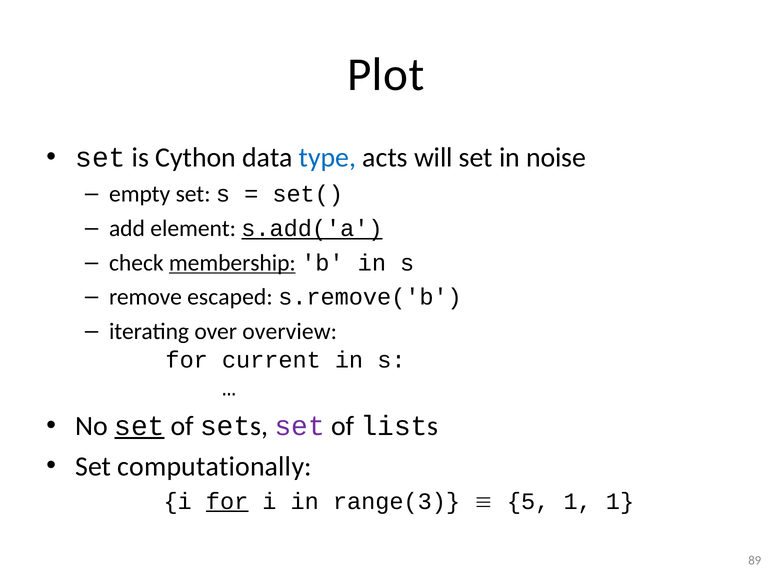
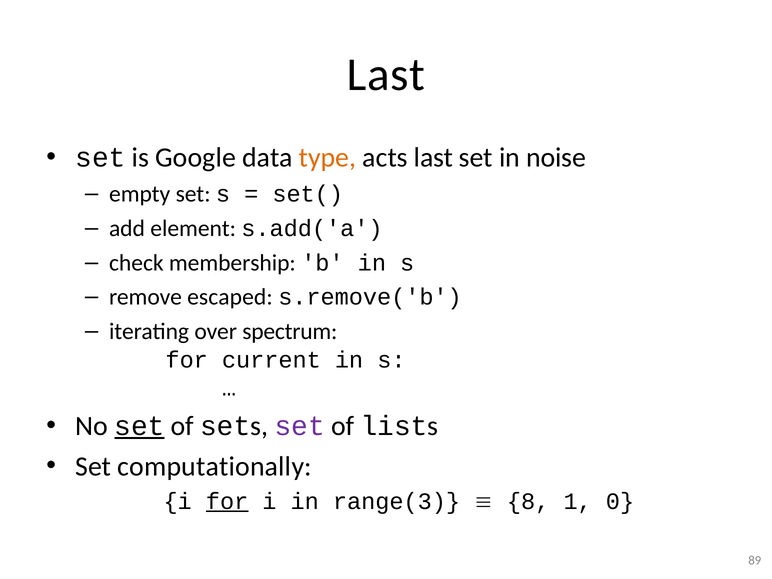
Plot at (386, 75): Plot -> Last
Cython: Cython -> Google
type colour: blue -> orange
acts will: will -> last
s.add('a underline: present -> none
membership underline: present -> none
overview: overview -> spectrum
5: 5 -> 8
1 1: 1 -> 0
